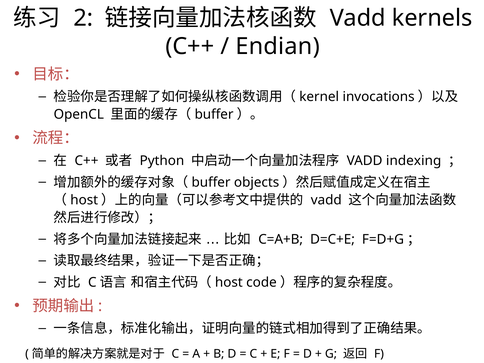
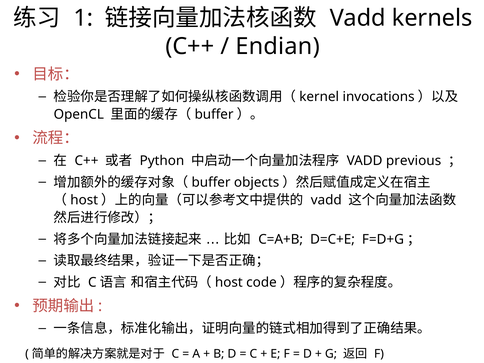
2: 2 -> 1
indexing: indexing -> previous
